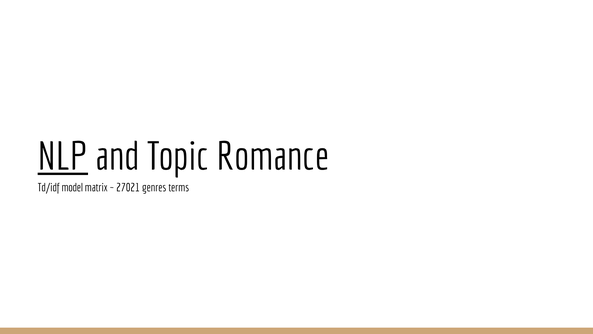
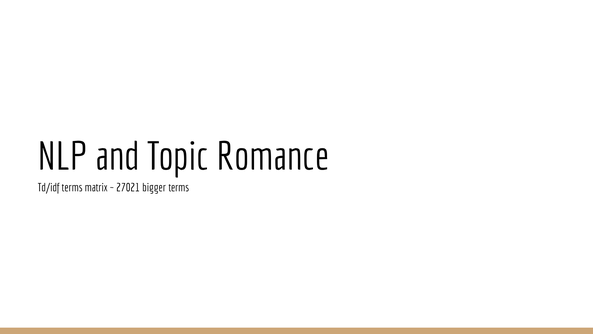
NLP underline: present -> none
Td/idf model: model -> terms
genres: genres -> bigger
